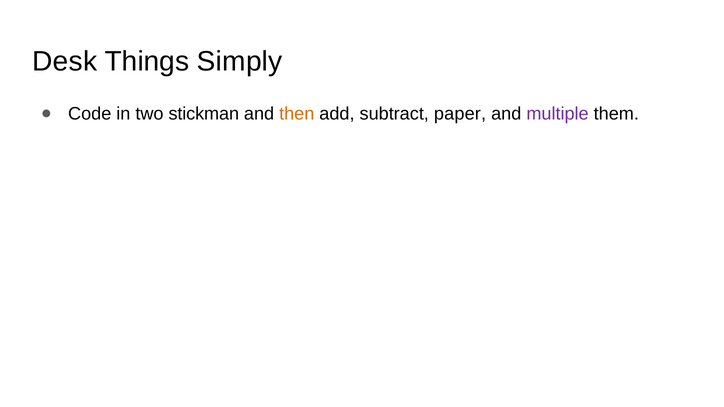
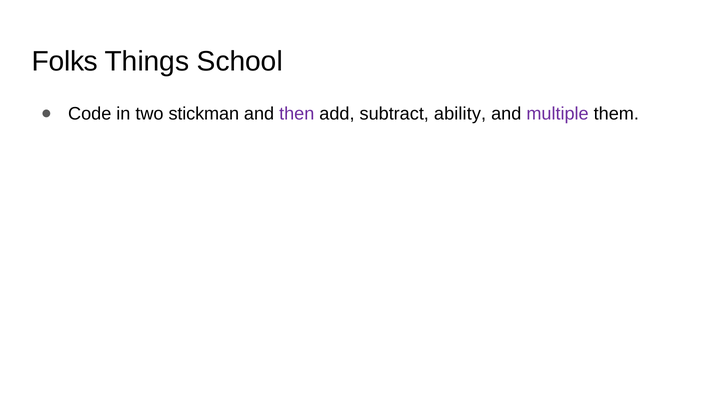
Desk: Desk -> Folks
Simply: Simply -> School
then colour: orange -> purple
paper: paper -> ability
